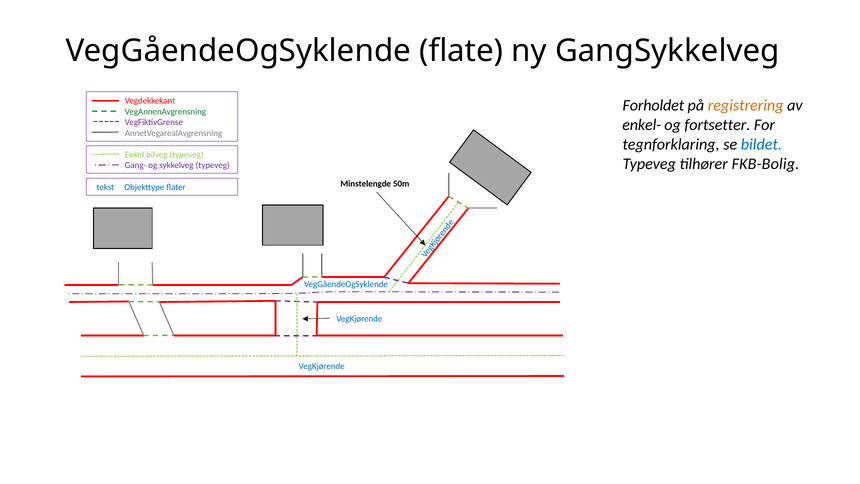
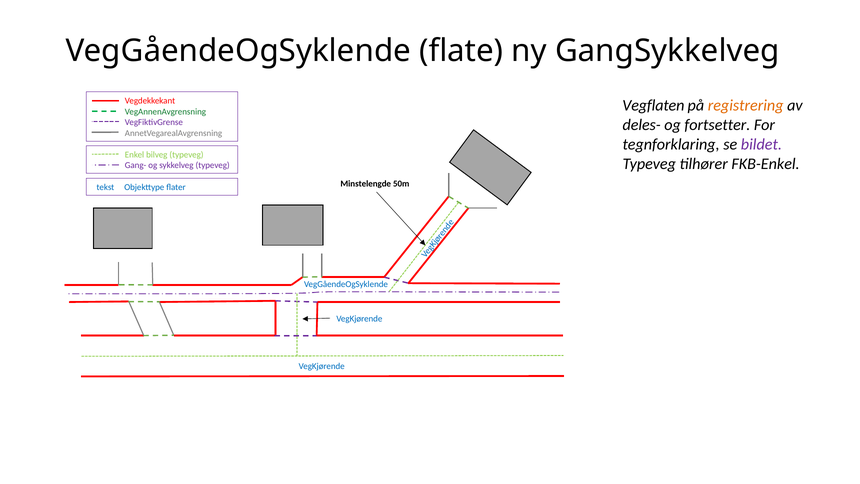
Forholdet: Forholdet -> Vegflaten
enkel-: enkel- -> deles-
bildet colour: blue -> purple
FKB-Bolig: FKB-Bolig -> FKB-Enkel
